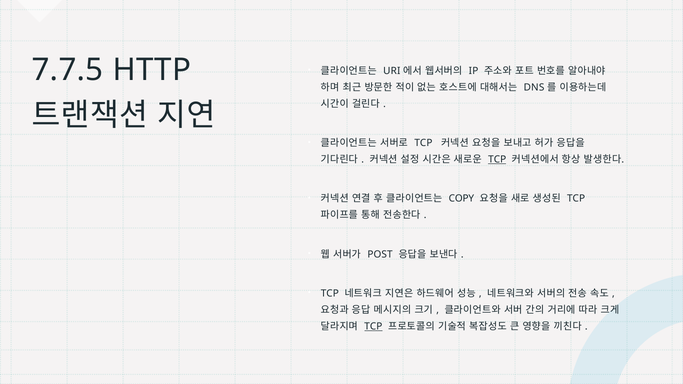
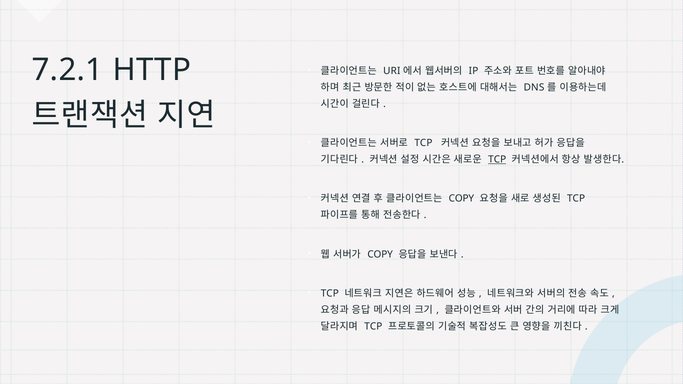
7.7.5: 7.7.5 -> 7.2.1
POST at (380, 254): POST -> COPY
TCP at (373, 327) underline: present -> none
